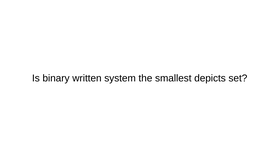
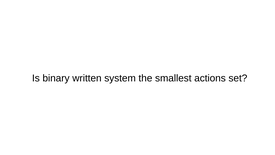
depicts: depicts -> actions
